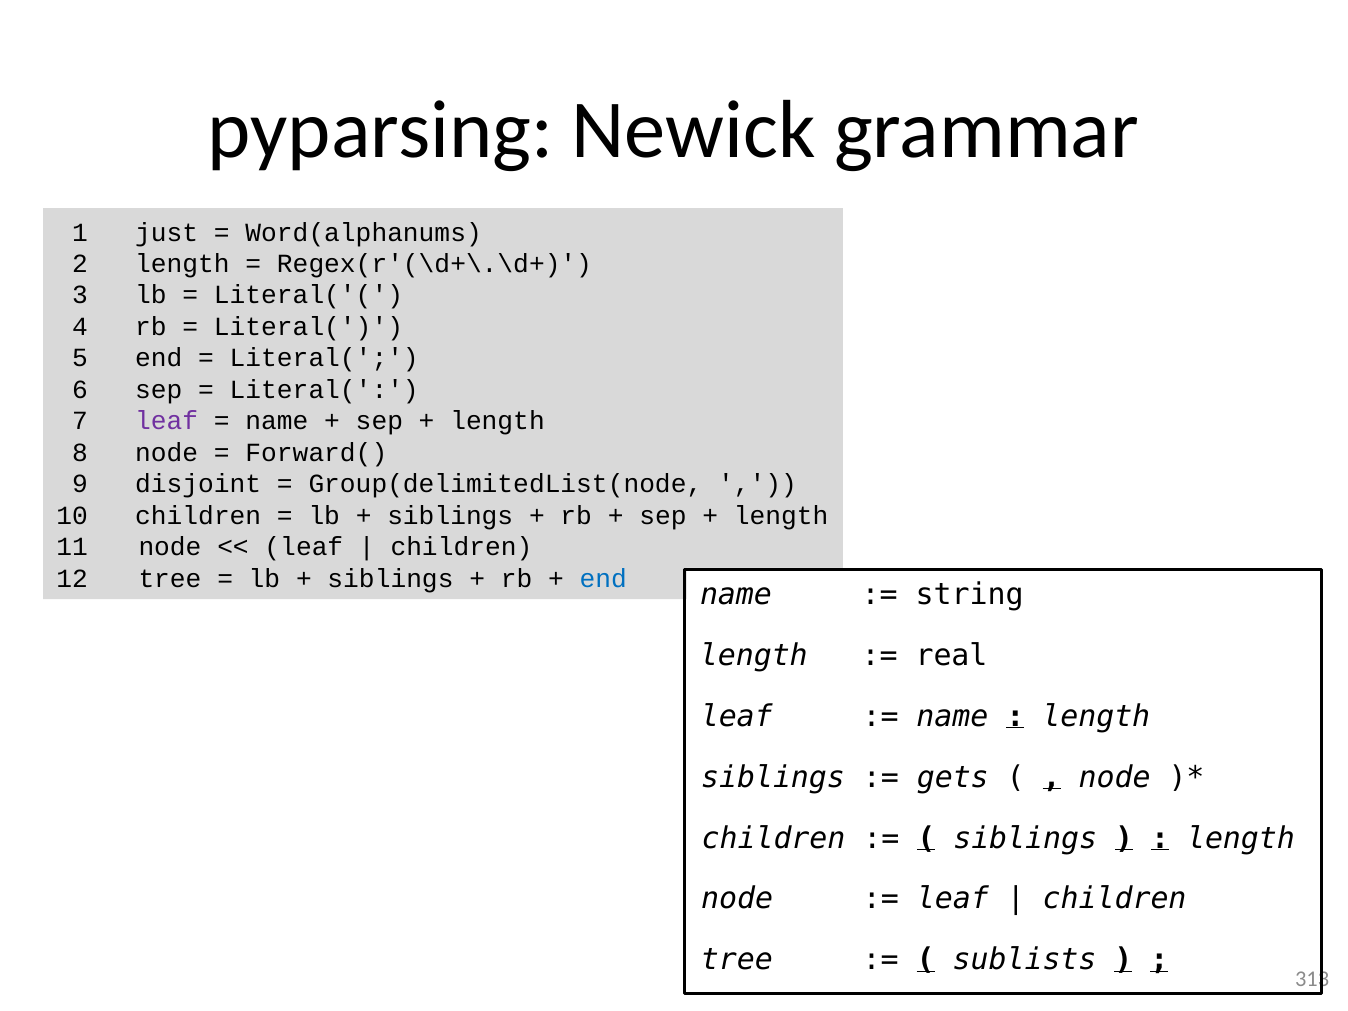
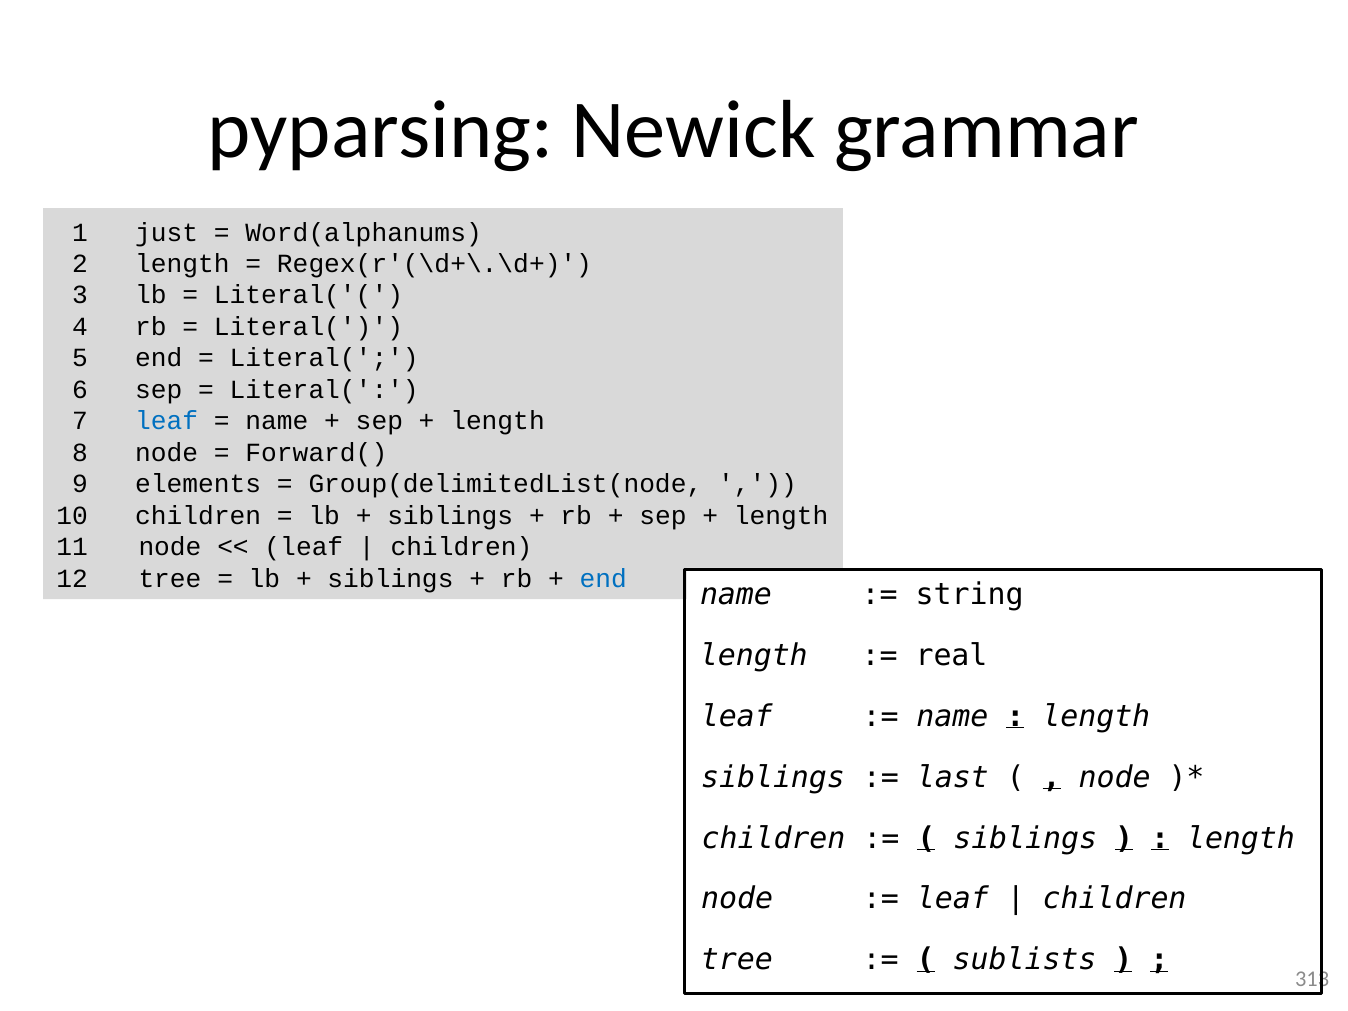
leaf at (167, 421) colour: purple -> blue
disjoint: disjoint -> elements
gets: gets -> last
